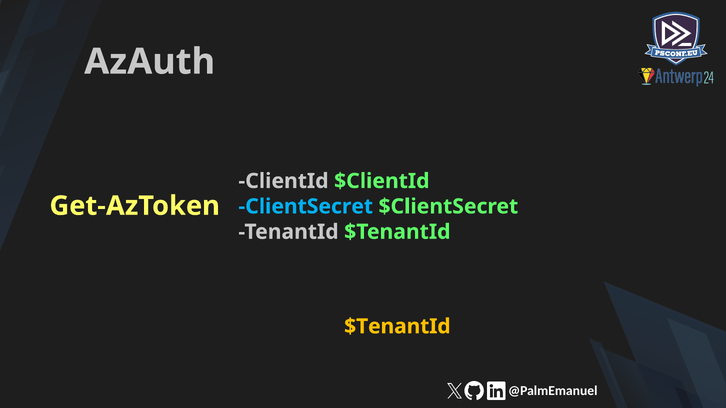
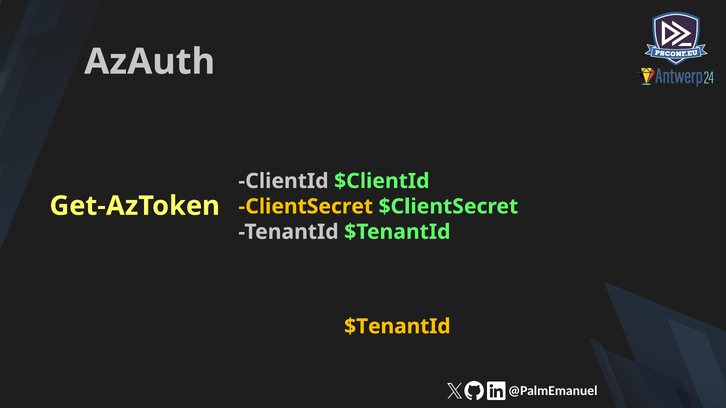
ClientSecret colour: light blue -> yellow
